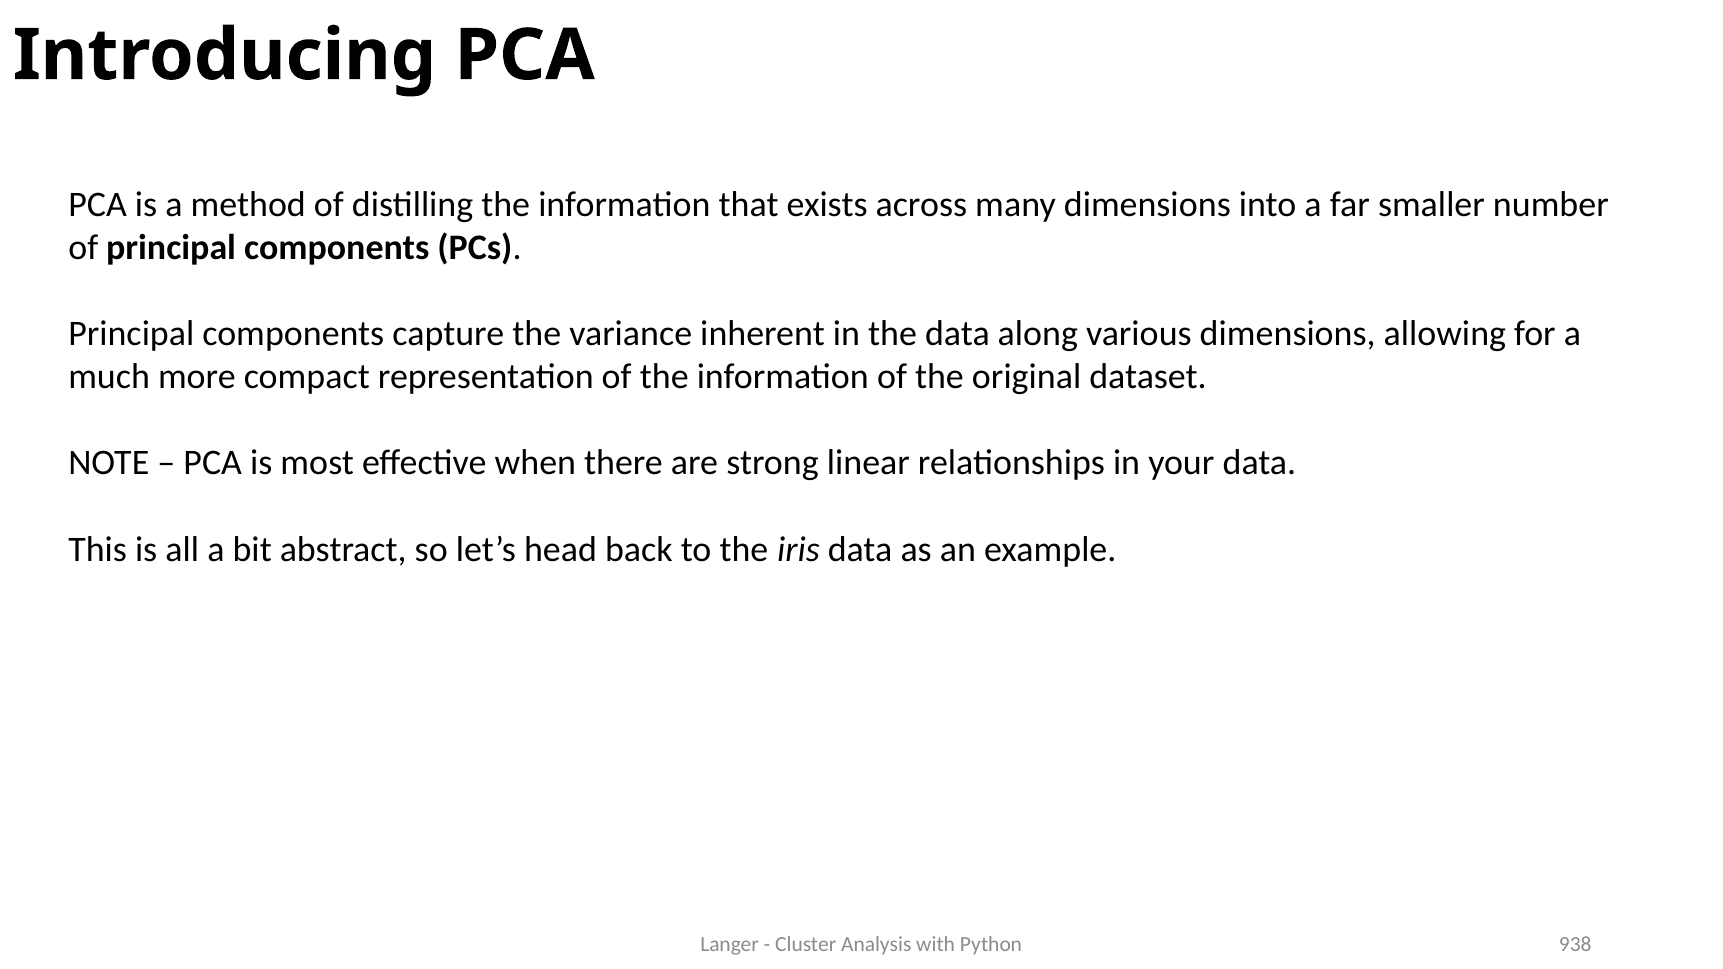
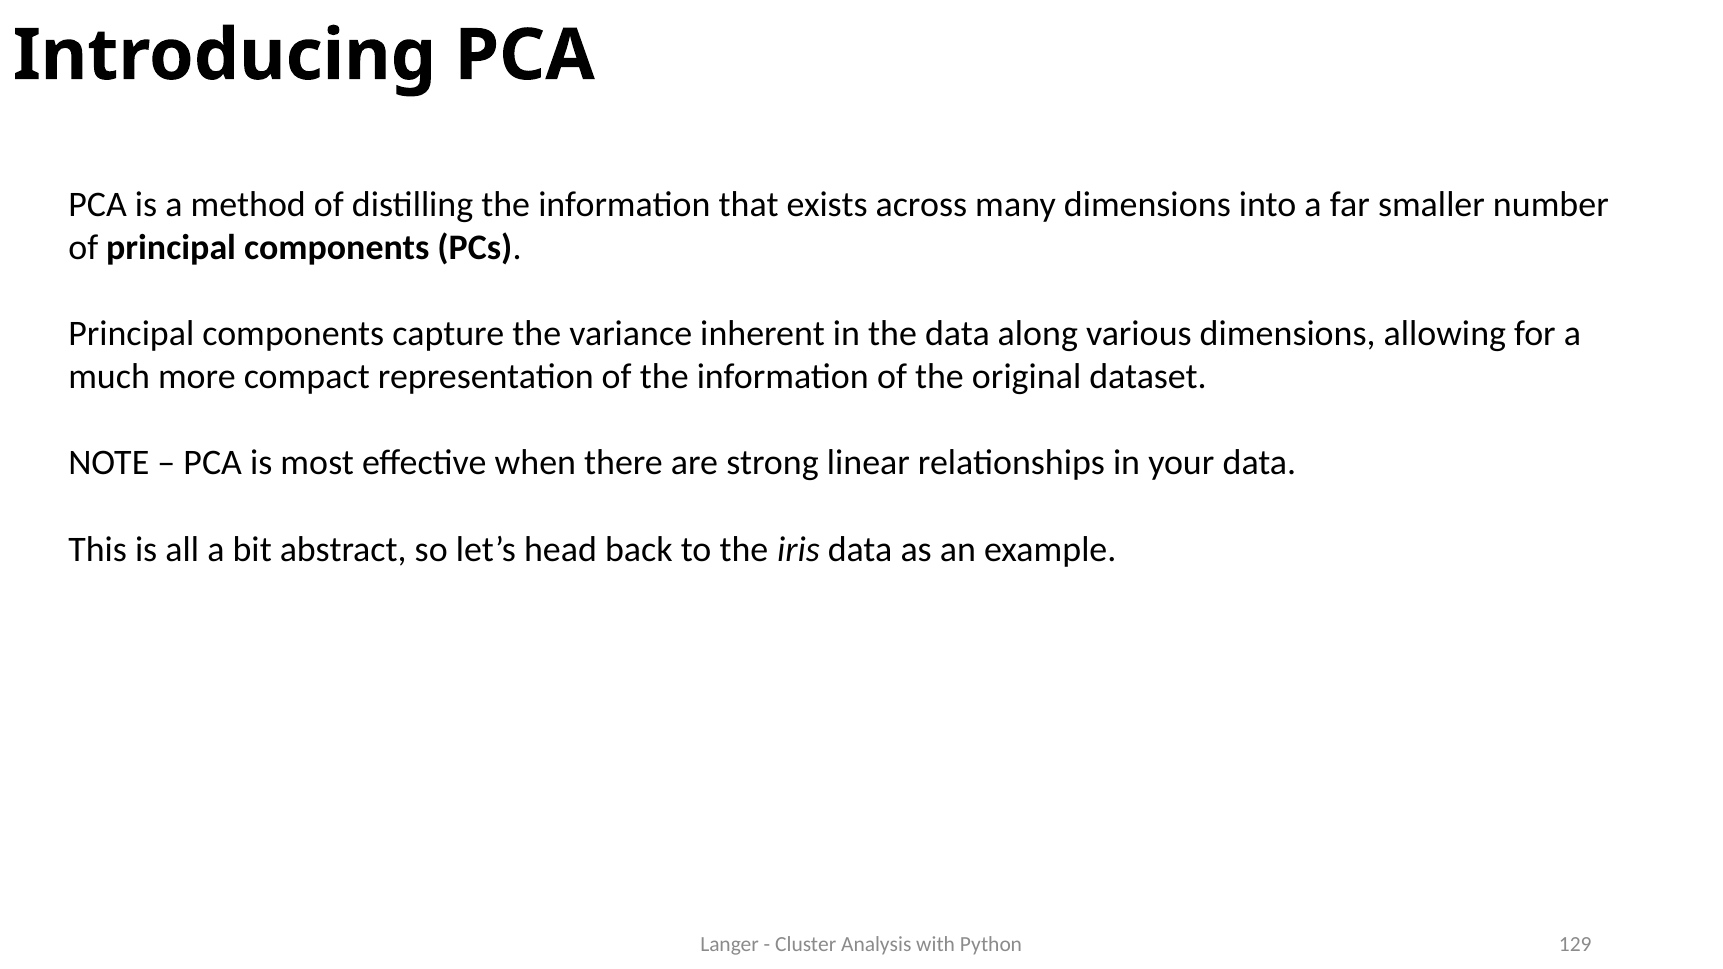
938: 938 -> 129
